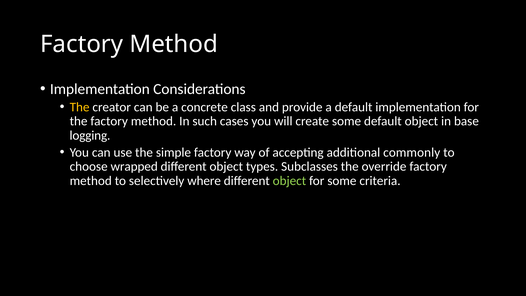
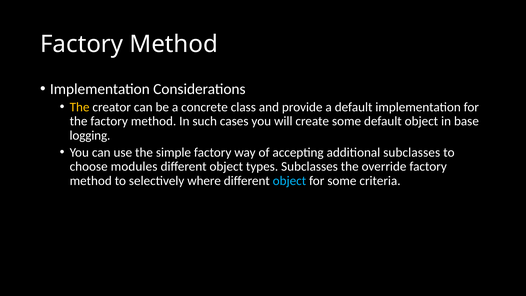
additional commonly: commonly -> subclasses
wrapped: wrapped -> modules
object at (289, 181) colour: light green -> light blue
